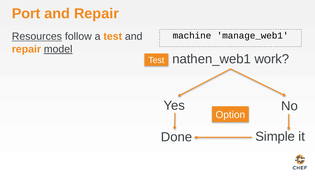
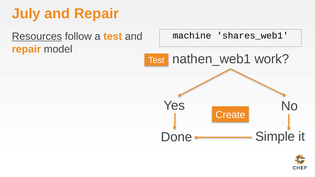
Port: Port -> July
manage_web1: manage_web1 -> shares_web1
model underline: present -> none
Option: Option -> Create
